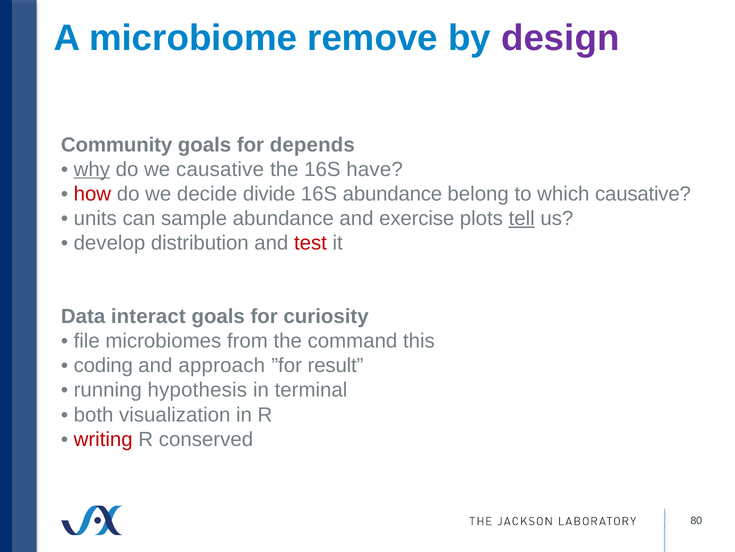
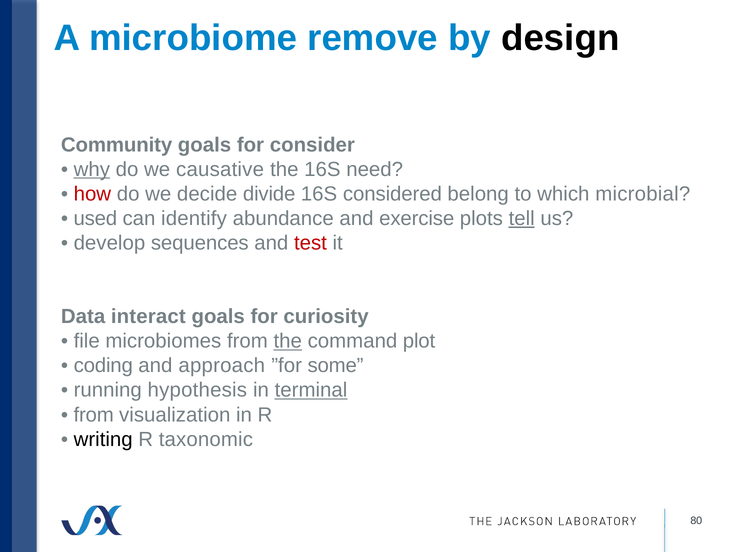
design colour: purple -> black
depends: depends -> consider
have: have -> need
16S abundance: abundance -> considered
which causative: causative -> microbial
units: units -> used
sample: sample -> identify
distribution: distribution -> sequences
the at (288, 341) underline: none -> present
this: this -> plot
result: result -> some
terminal underline: none -> present
both at (94, 414): both -> from
writing colour: red -> black
conserved: conserved -> taxonomic
